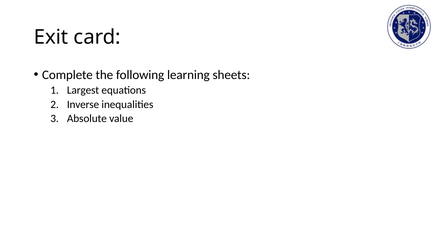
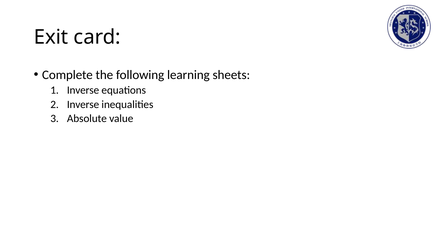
Largest at (83, 90): Largest -> Inverse
